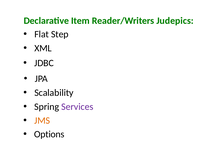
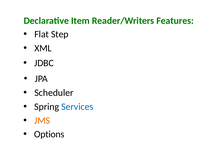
Judepics: Judepics -> Features
Scalability: Scalability -> Scheduler
Services colour: purple -> blue
